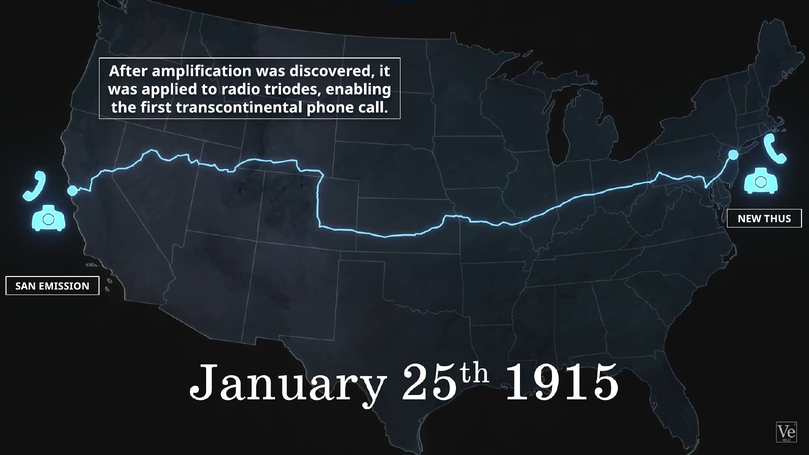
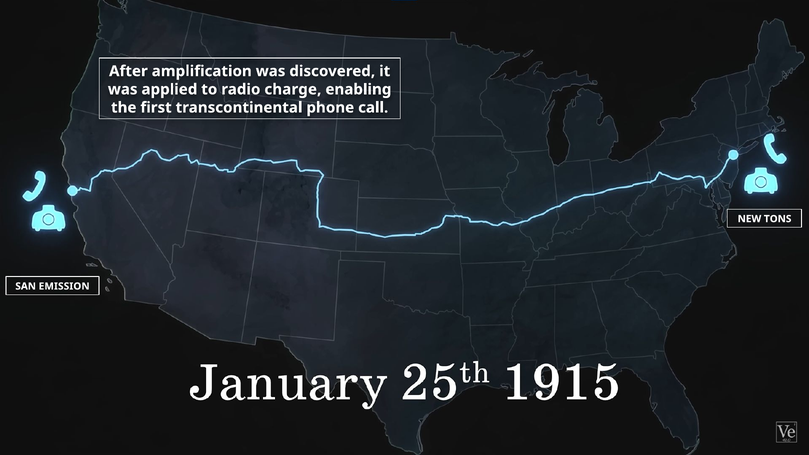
triodes: triodes -> charge
THUS: THUS -> TONS
